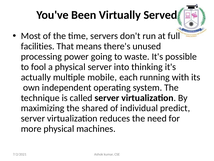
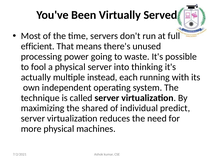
facilities: facilities -> efficient
mobile: mobile -> instead
